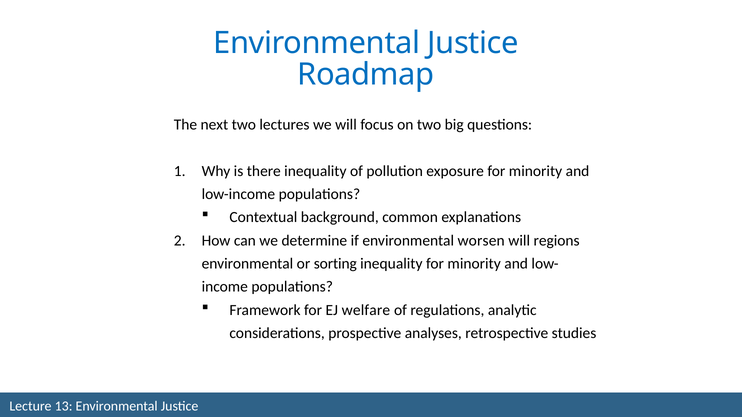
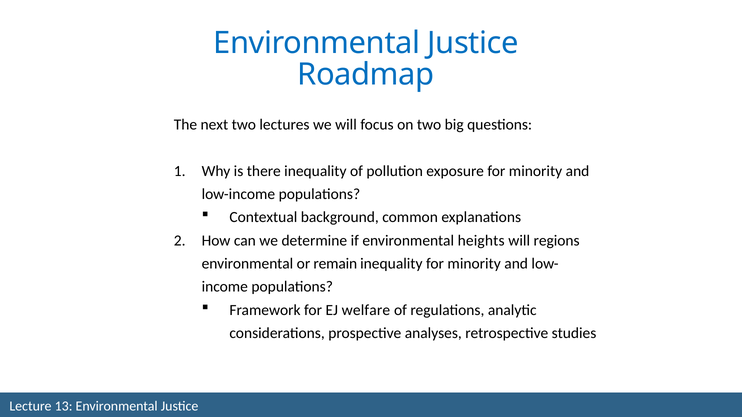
worsen: worsen -> heights
sorting: sorting -> remain
